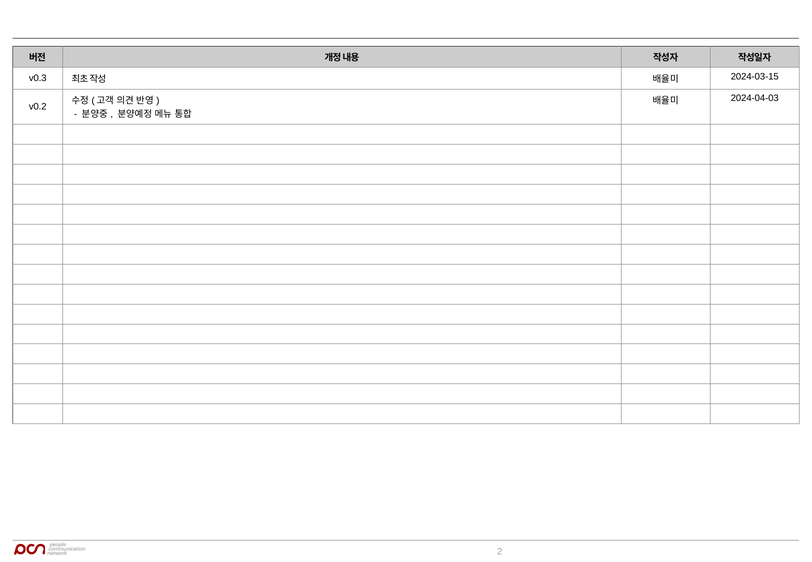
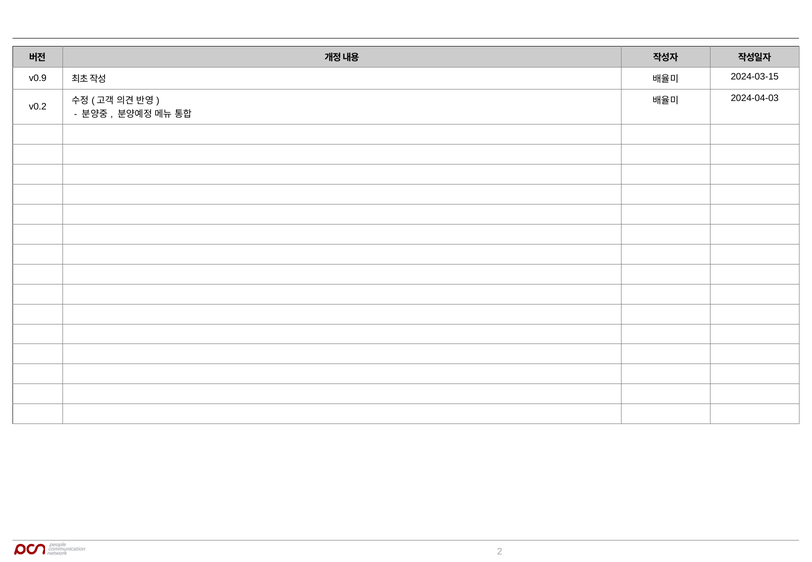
v0.3: v0.3 -> v0.9
